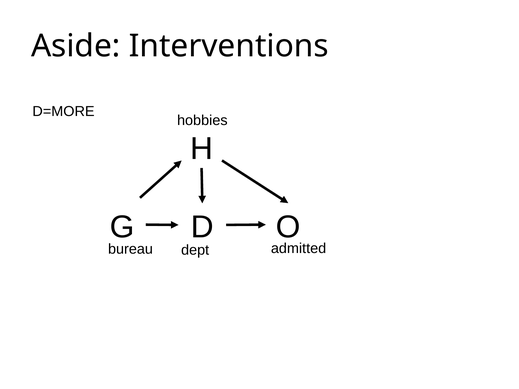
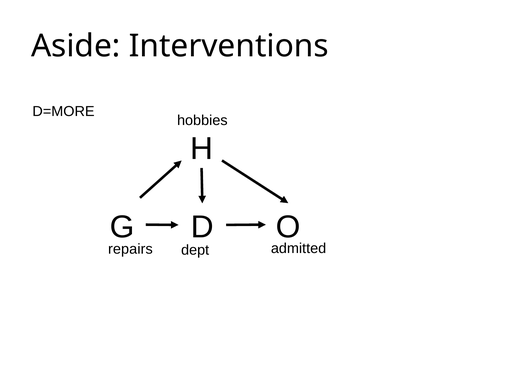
bureau: bureau -> repairs
